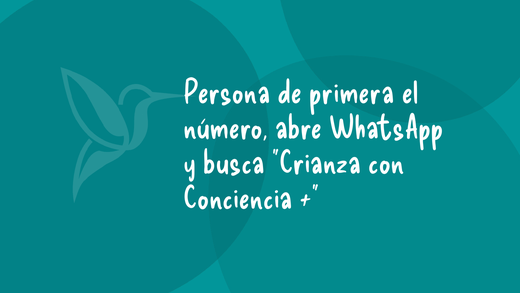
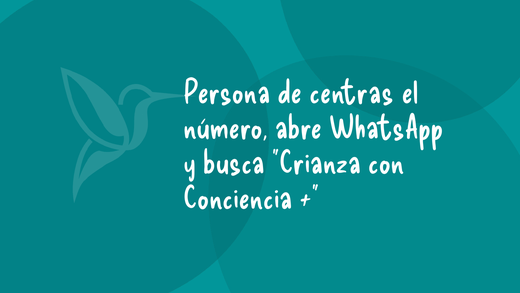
primera: primera -> centras
